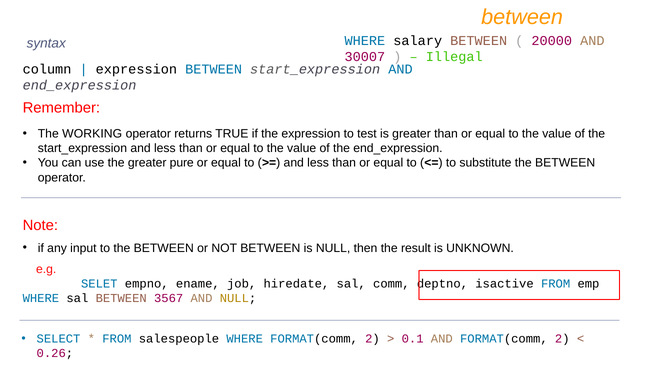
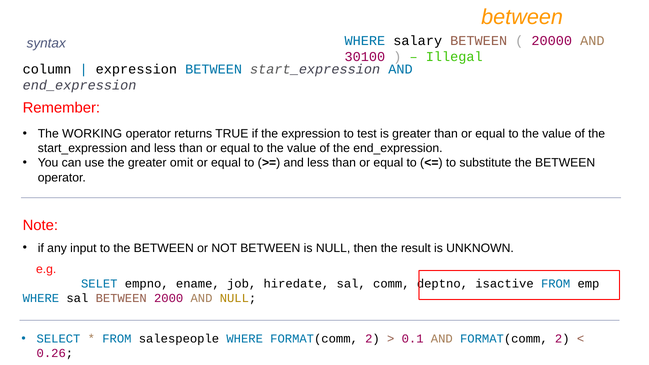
30007: 30007 -> 30100
pure: pure -> omit
3567: 3567 -> 2000
